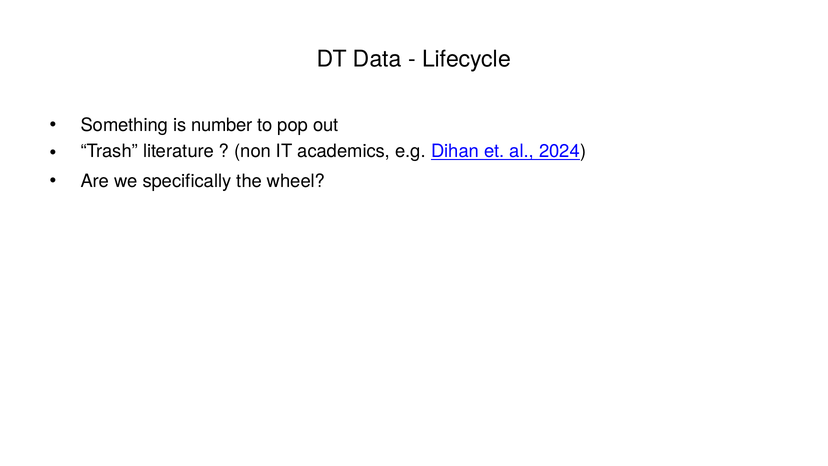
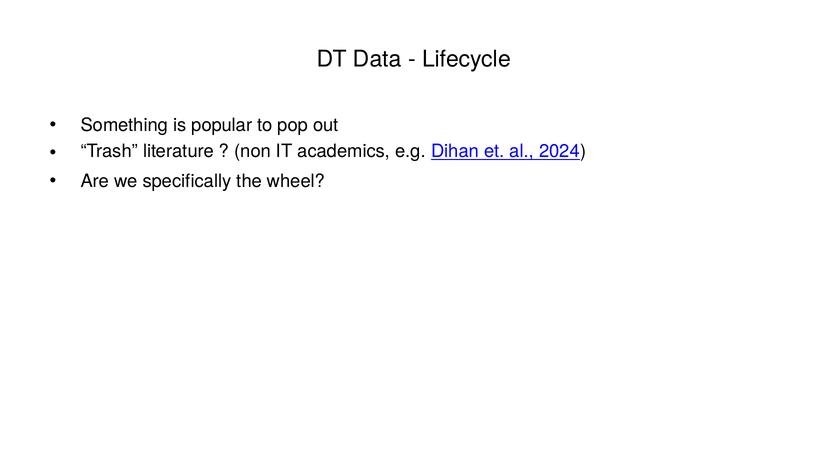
number: number -> popular
